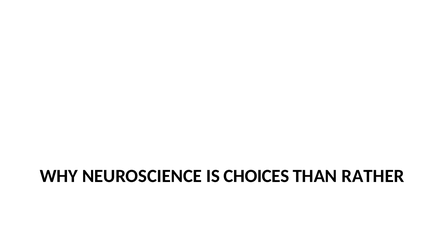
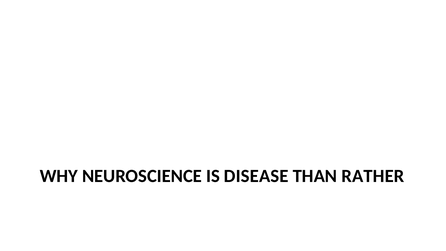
CHOICES: CHOICES -> DISEASE
